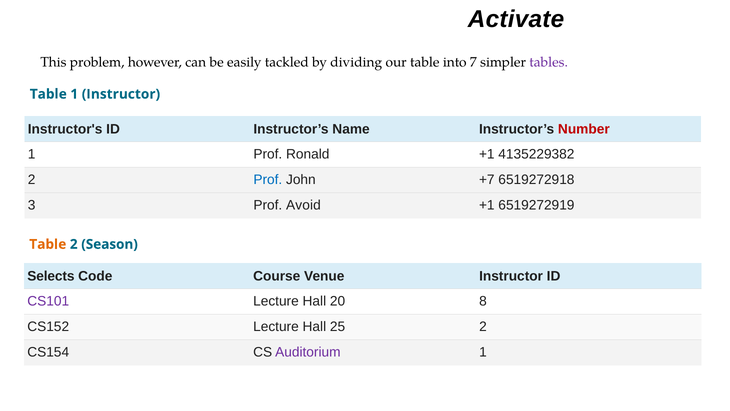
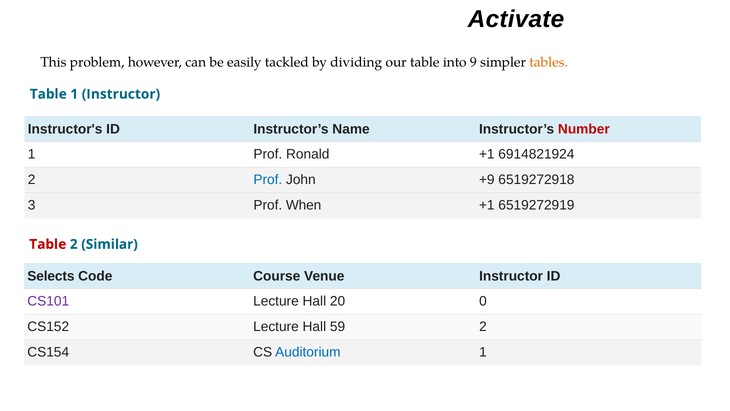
7: 7 -> 9
tables colour: purple -> orange
4135229382: 4135229382 -> 6914821924
+7: +7 -> +9
Avoid: Avoid -> When
Table at (48, 244) colour: orange -> red
Season: Season -> Similar
8: 8 -> 0
25: 25 -> 59
Auditorium colour: purple -> blue
